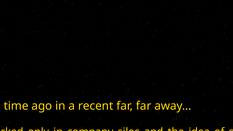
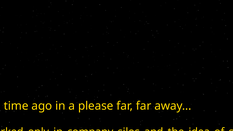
recent: recent -> please
